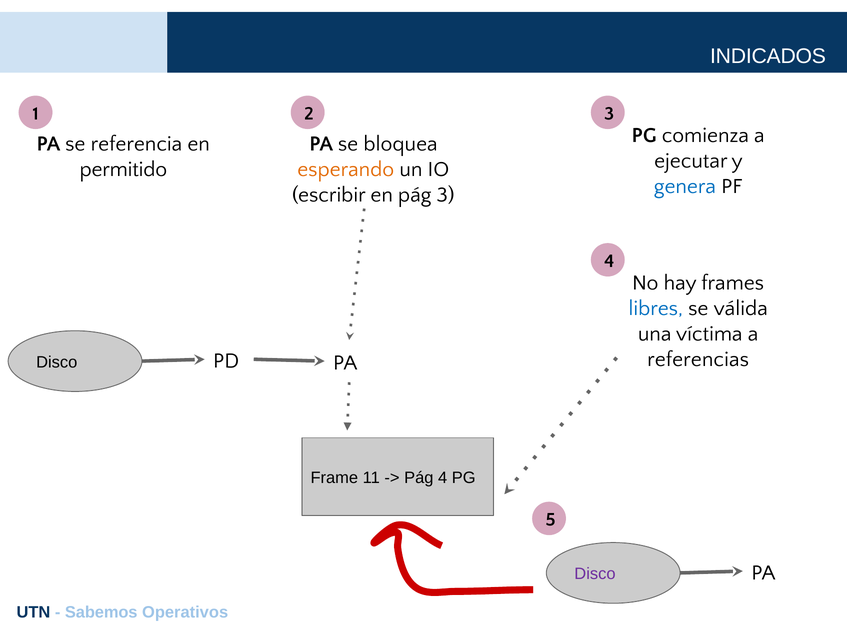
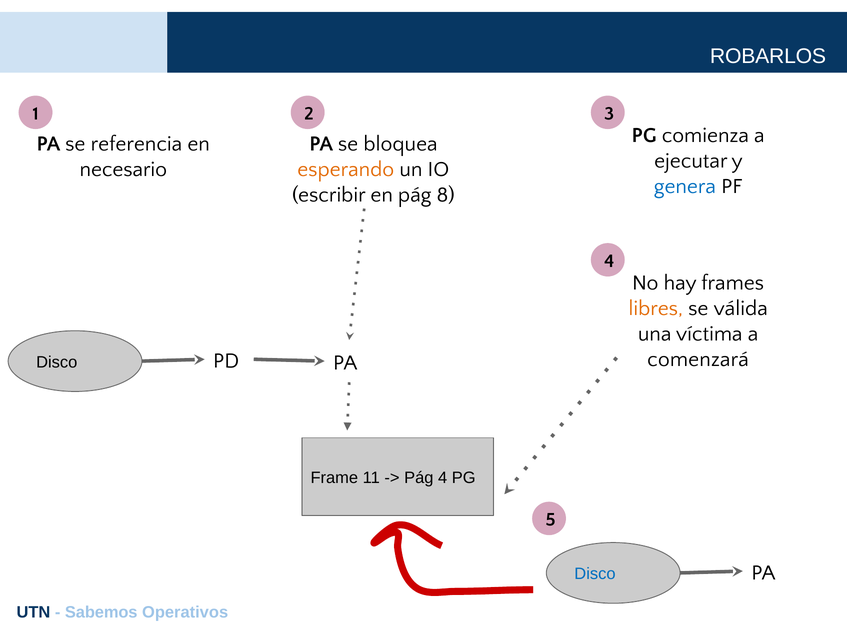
INDICADOS: INDICADOS -> ROBARLOS
permitido: permitido -> necesario
pág 3: 3 -> 8
libres colour: blue -> orange
referencias: referencias -> comenzará
Disco at (595, 574) colour: purple -> blue
